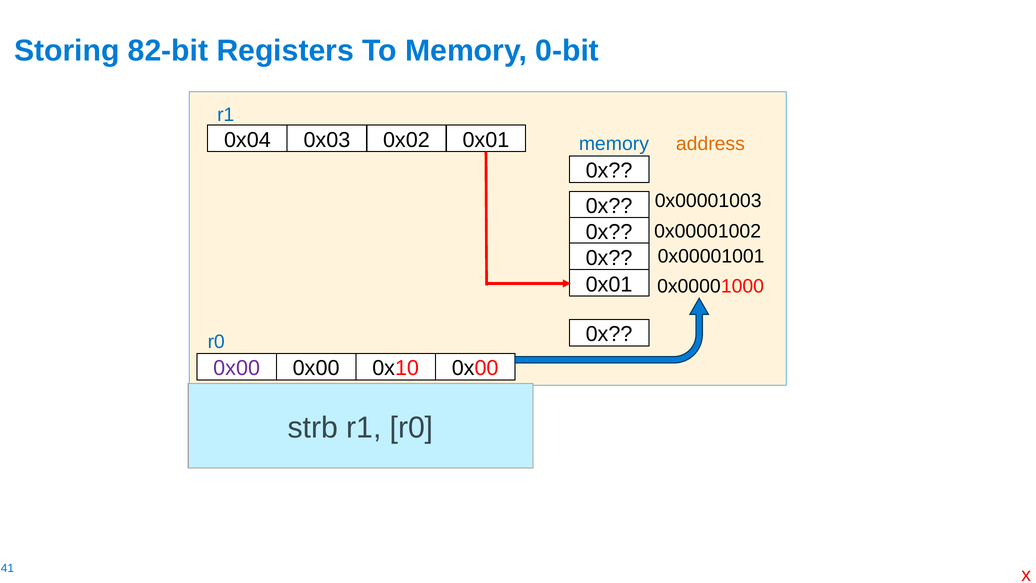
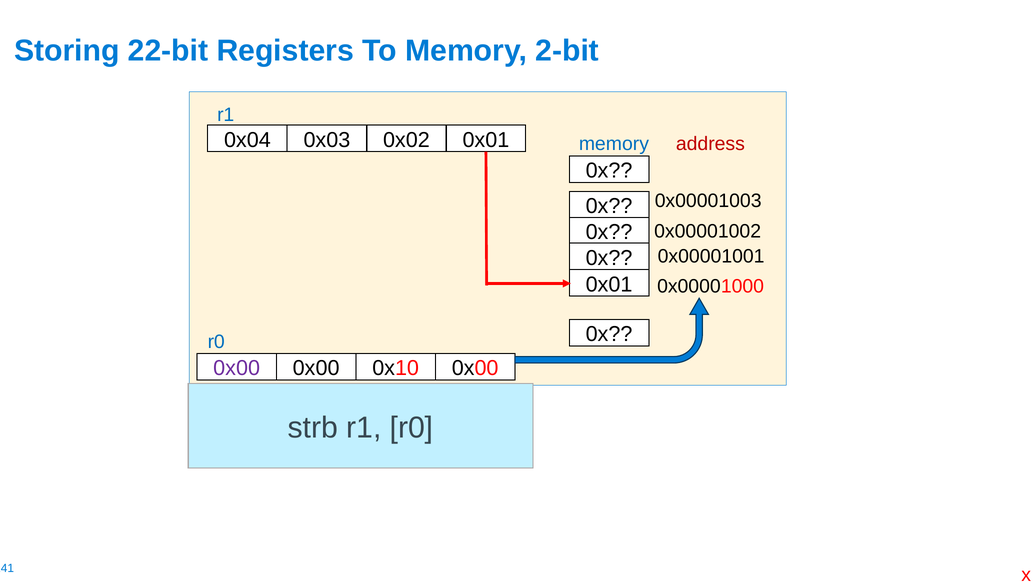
82-bit: 82-bit -> 22-bit
0-bit: 0-bit -> 2-bit
address colour: orange -> red
